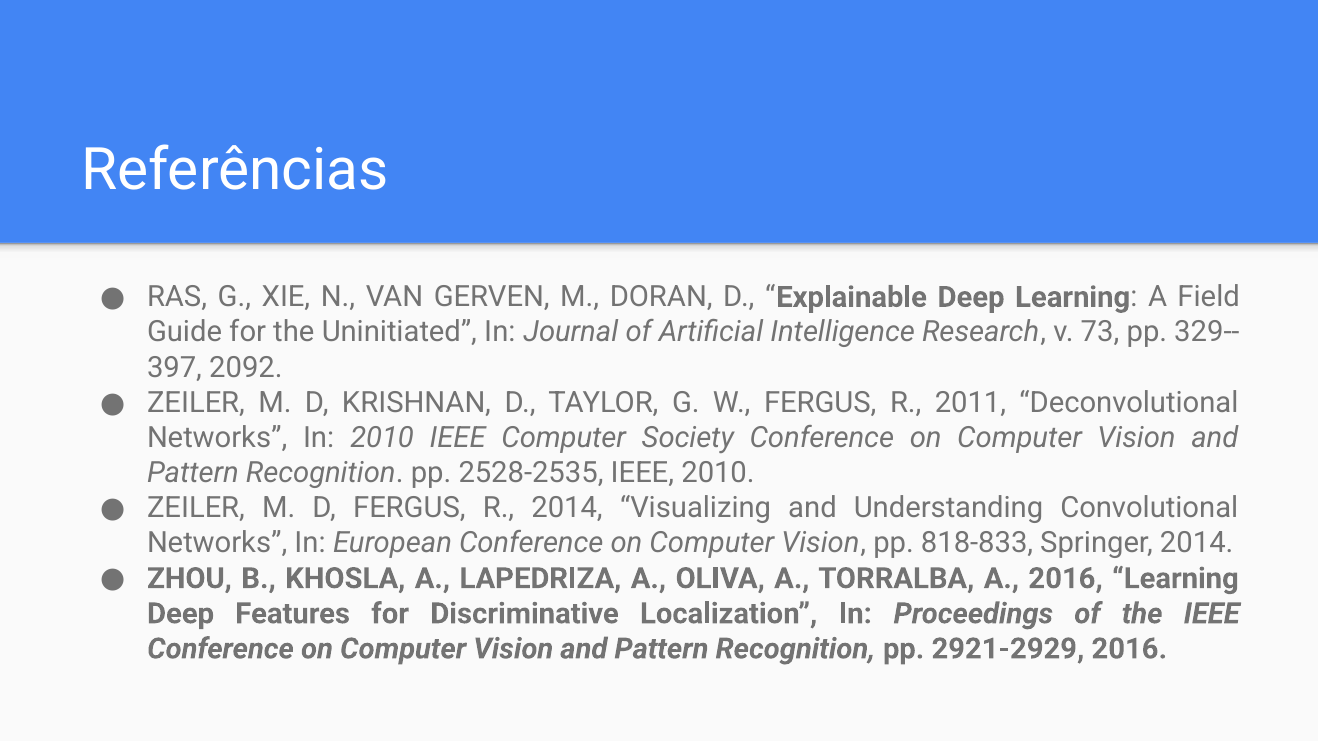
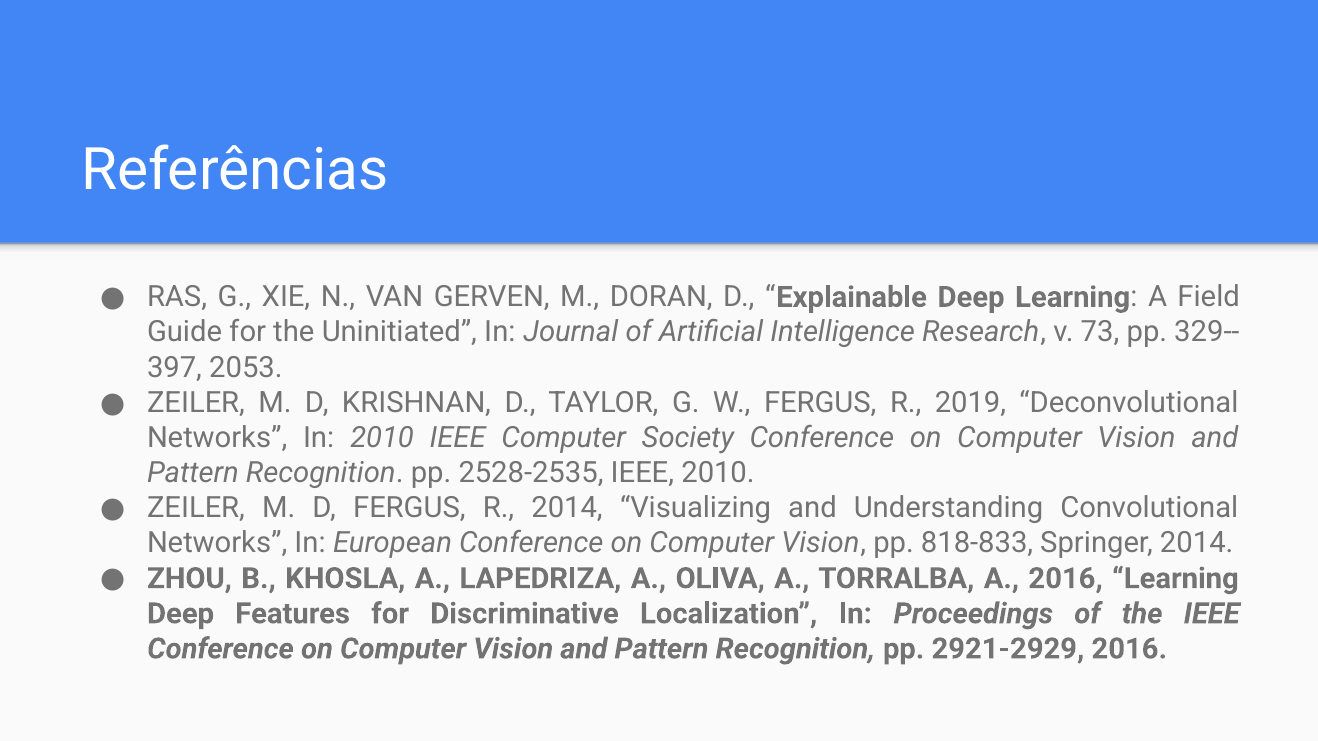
2092: 2092 -> 2053
2011: 2011 -> 2019
